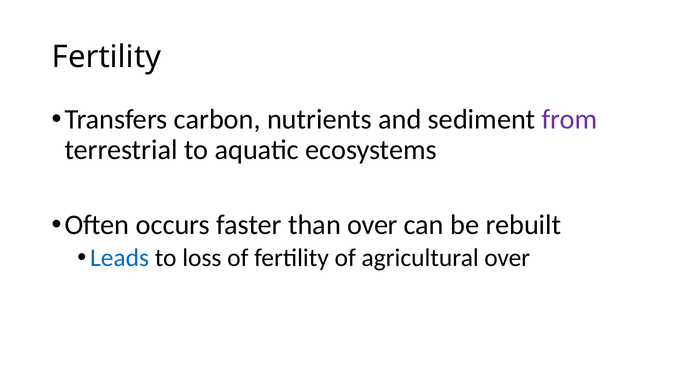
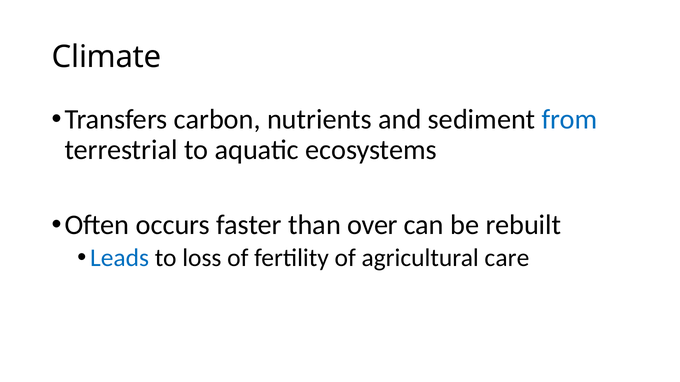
Fertility at (107, 57): Fertility -> Climate
from colour: purple -> blue
agricultural over: over -> care
